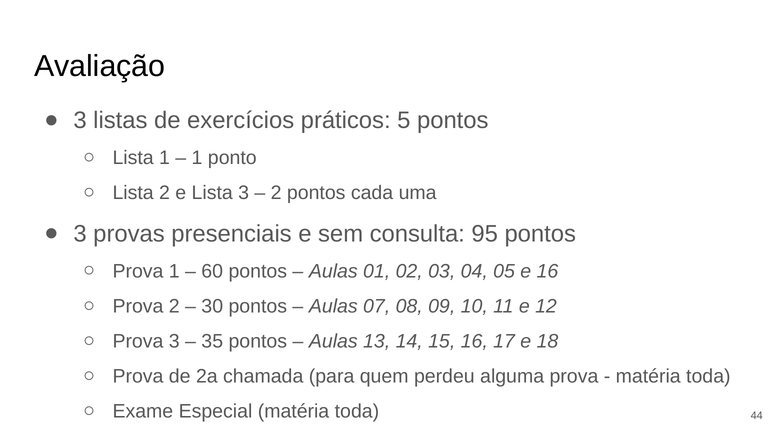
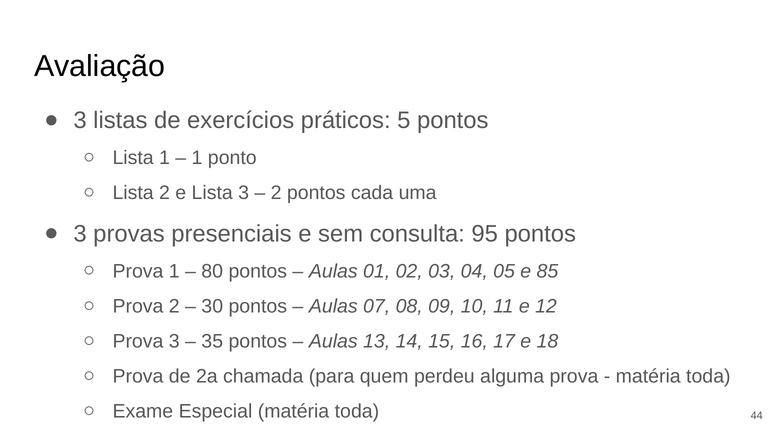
60: 60 -> 80
e 16: 16 -> 85
